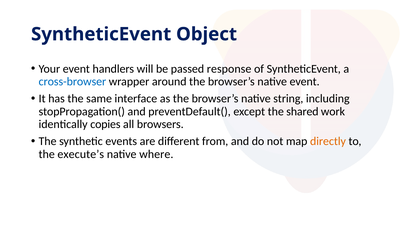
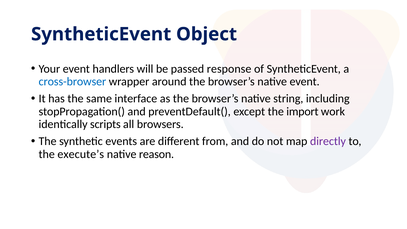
shared: shared -> import
copies: copies -> scripts
directly colour: orange -> purple
where: where -> reason
